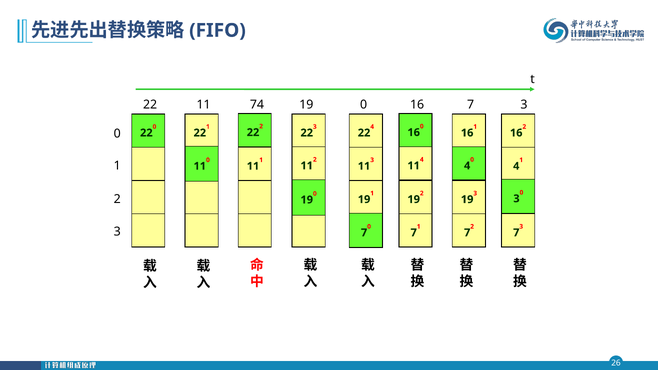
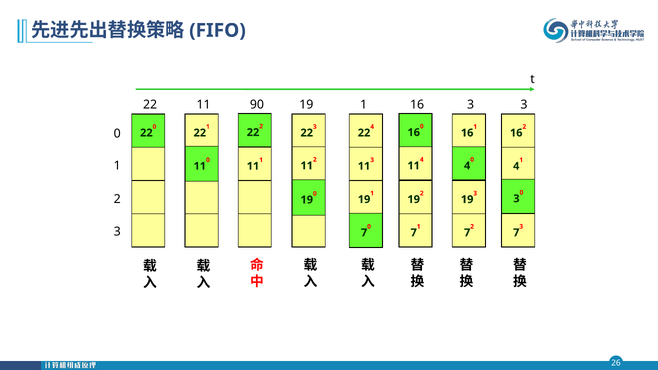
74: 74 -> 90
0 at (364, 105): 0 -> 1
16 7: 7 -> 3
